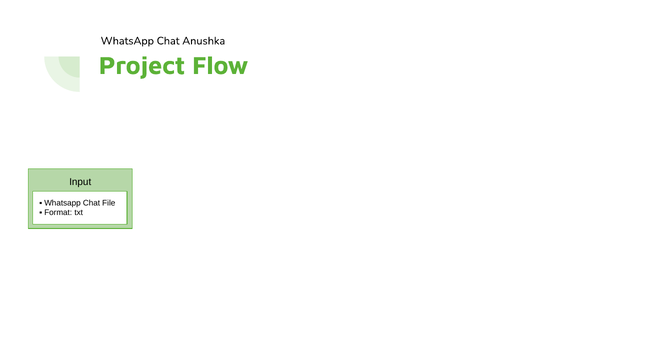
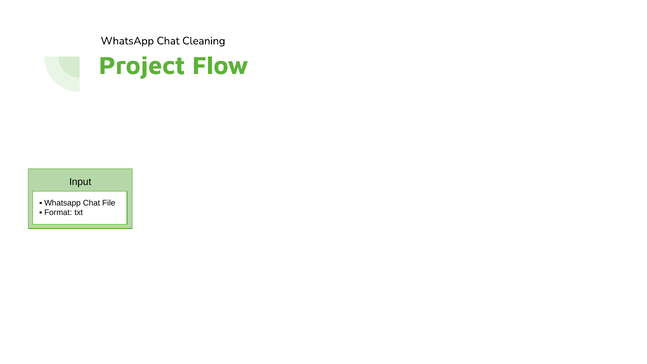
Anushka: Anushka -> Cleaning
